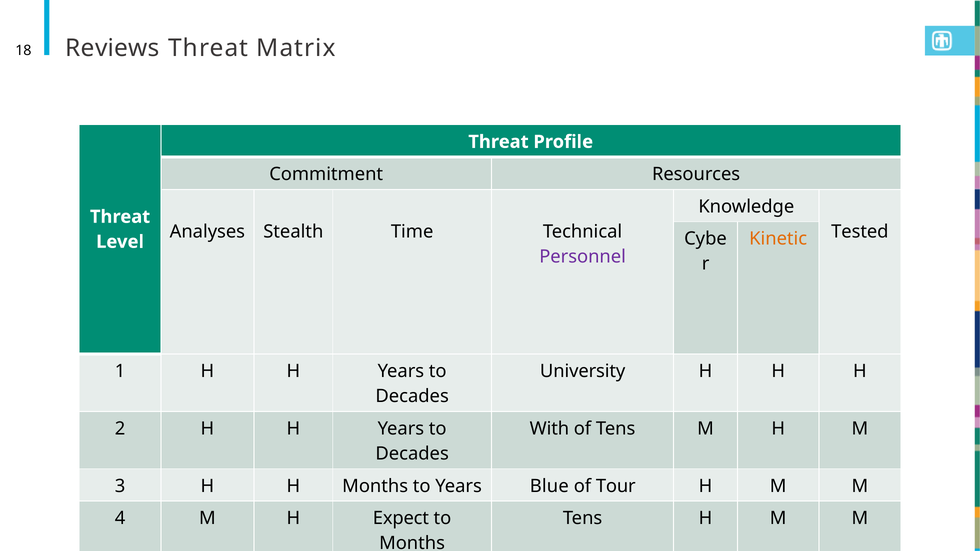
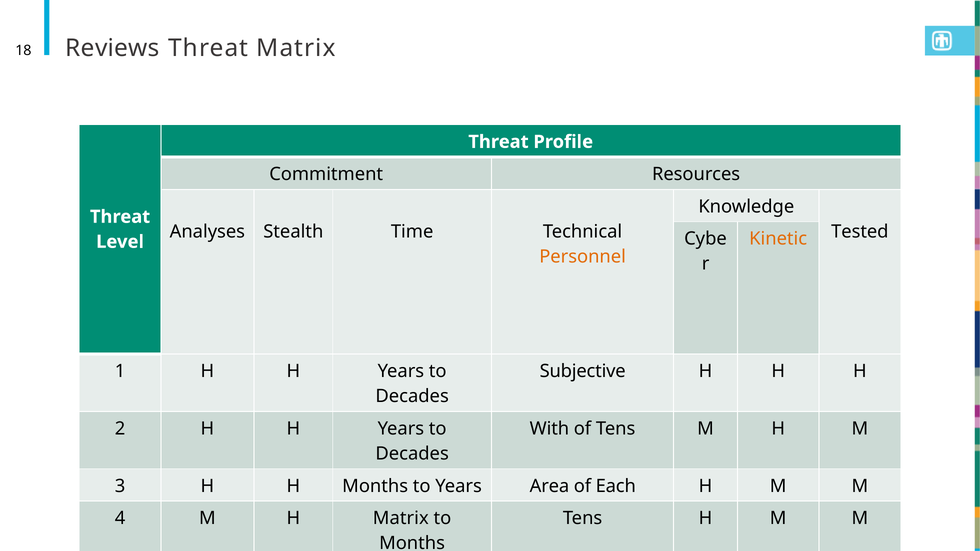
Personnel colour: purple -> orange
University: University -> Subjective
Blue: Blue -> Area
Tour: Tour -> Each
H Expect: Expect -> Matrix
